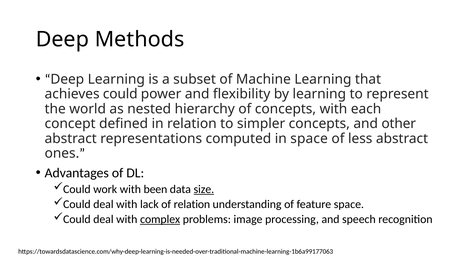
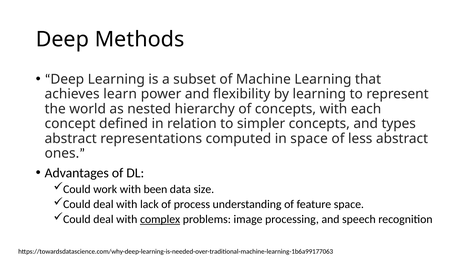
achieves could: could -> learn
other: other -> types
size underline: present -> none
of relation: relation -> process
